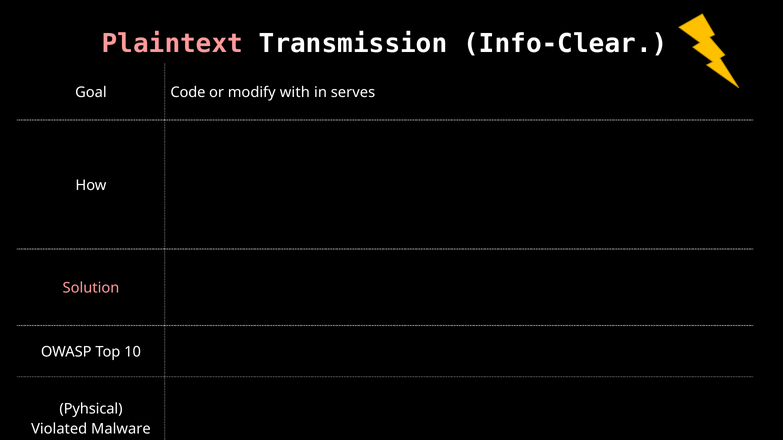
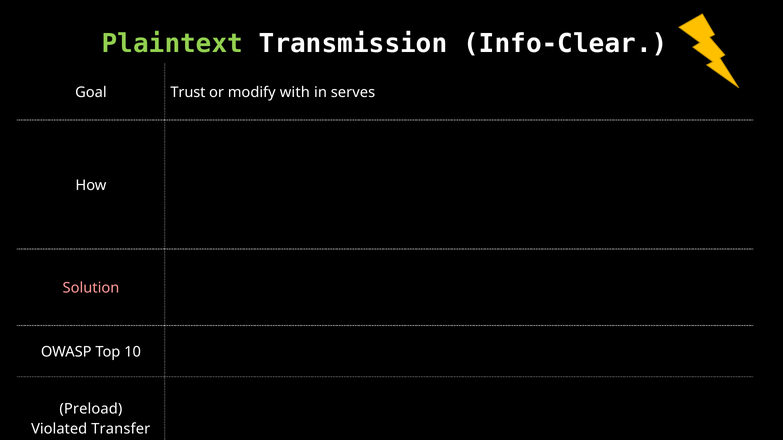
Plaintext colour: pink -> light green
Code: Code -> Trust
Pyhsical: Pyhsical -> Preload
Malware: Malware -> Transfer
